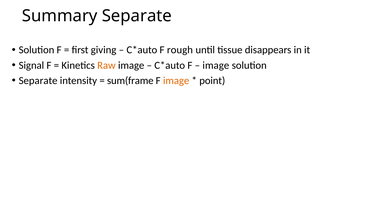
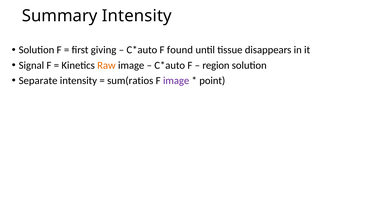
Summary Separate: Separate -> Intensity
rough: rough -> found
image at (216, 65): image -> region
sum(frame: sum(frame -> sum(ratios
image at (176, 81) colour: orange -> purple
